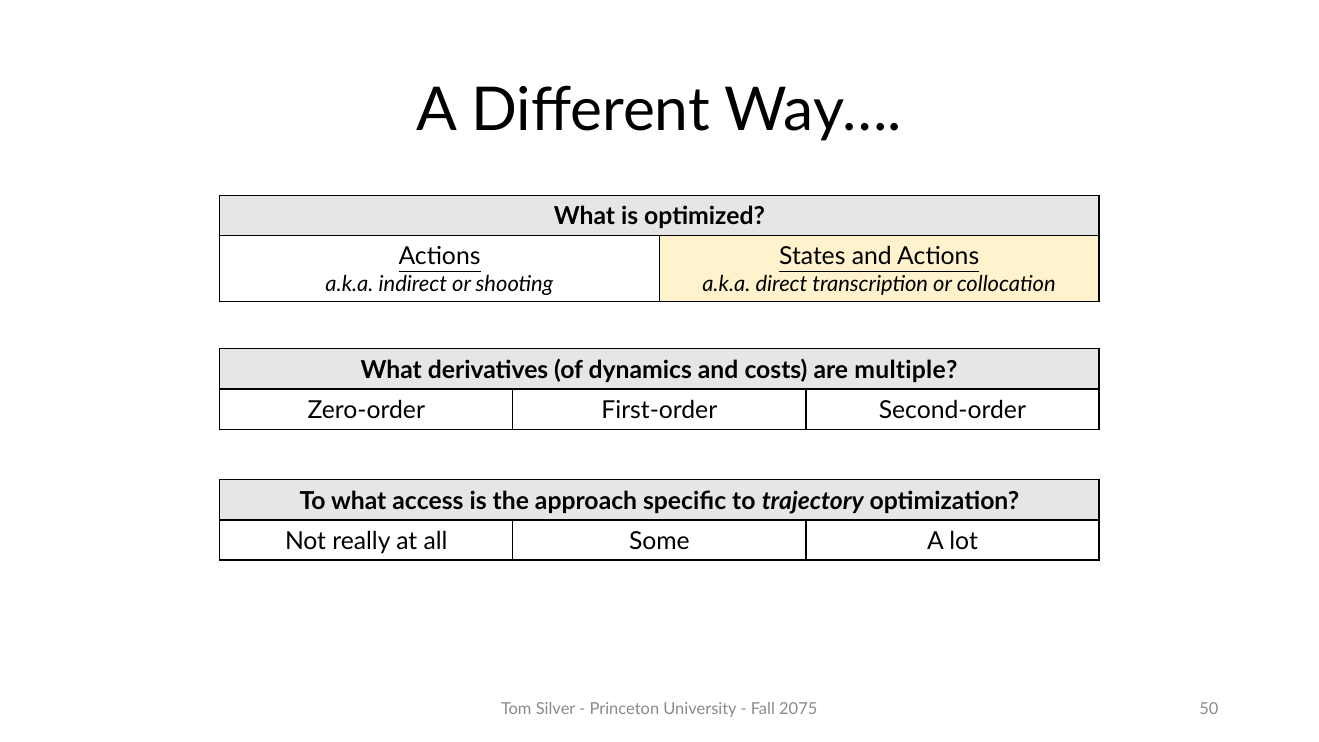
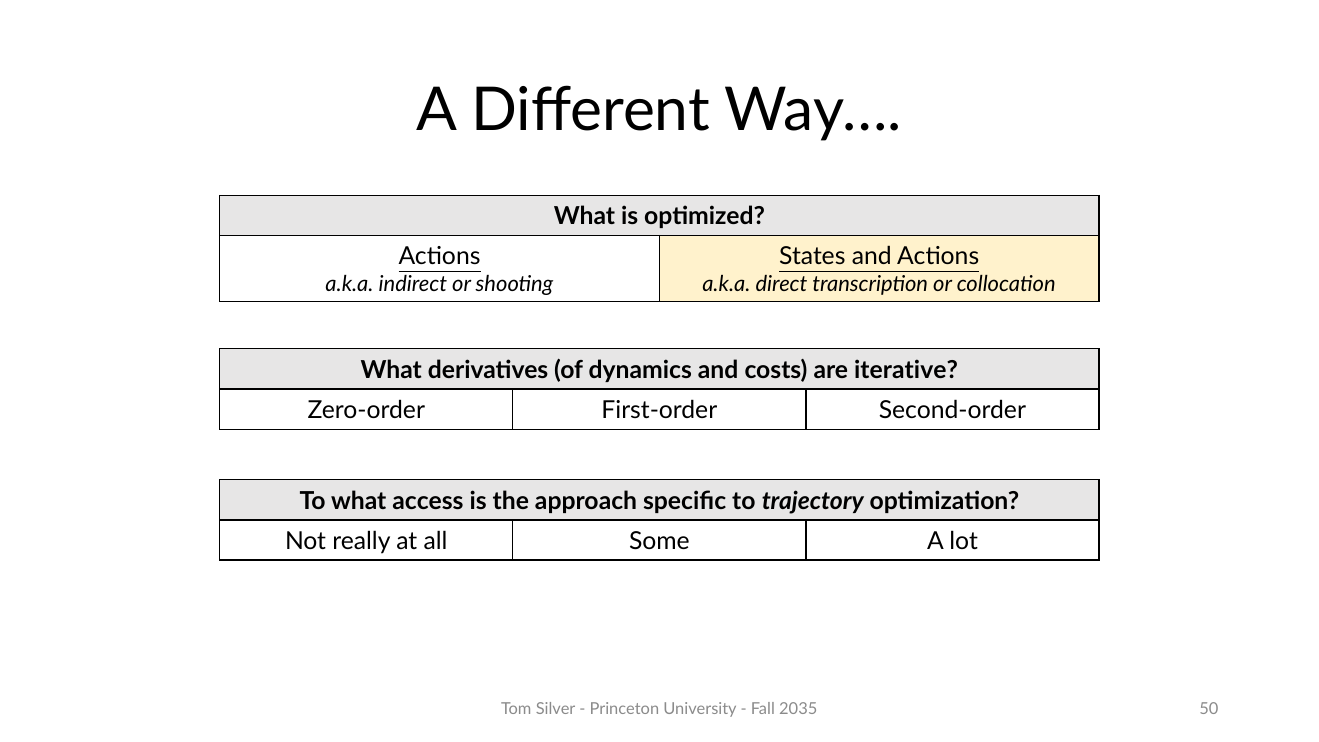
multiple: multiple -> iterative
2075: 2075 -> 2035
